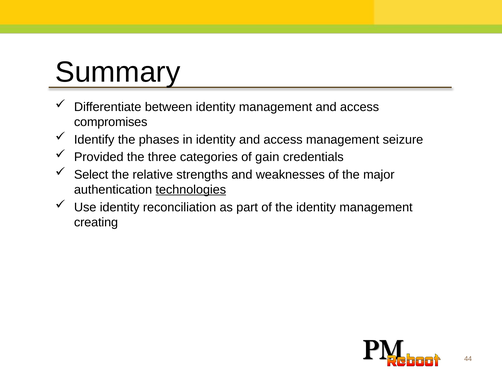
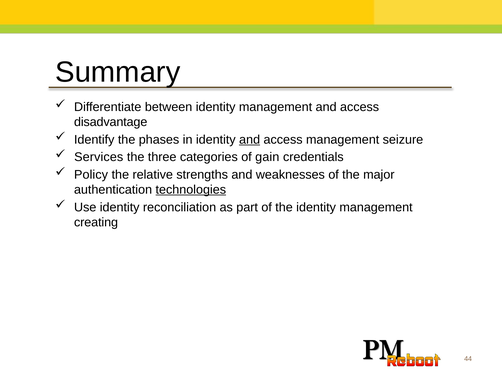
compromises: compromises -> disadvantage
and at (250, 140) underline: none -> present
Provided: Provided -> Services
Select: Select -> Policy
